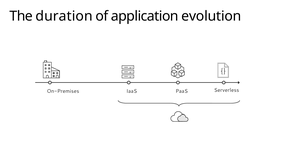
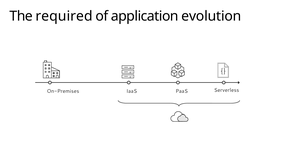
duration: duration -> required
